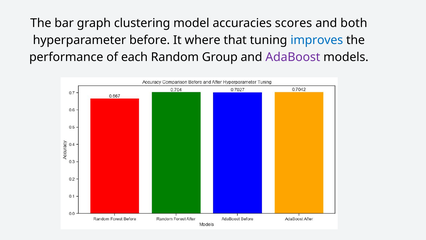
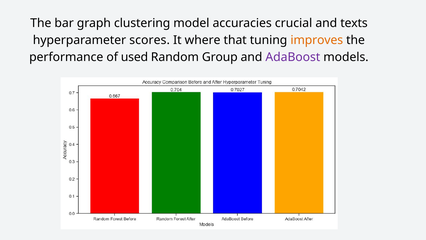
scores: scores -> crucial
both: both -> texts
before: before -> scores
improves colour: blue -> orange
each: each -> used
